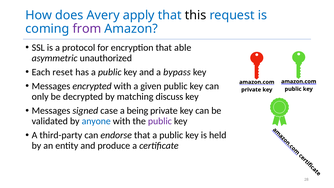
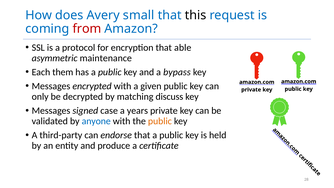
apply: apply -> small
from colour: purple -> red
unauthorized: unauthorized -> maintenance
reset: reset -> them
being: being -> years
public at (160, 121) colour: purple -> orange
